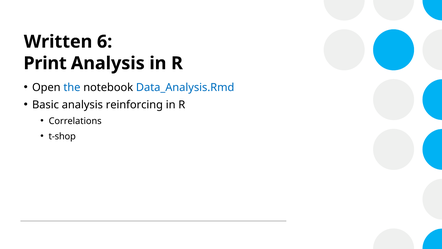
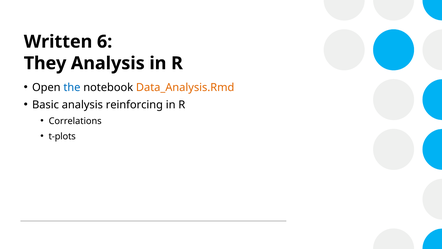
Print: Print -> They
Data_Analysis.Rmd colour: blue -> orange
t-shop: t-shop -> t-plots
